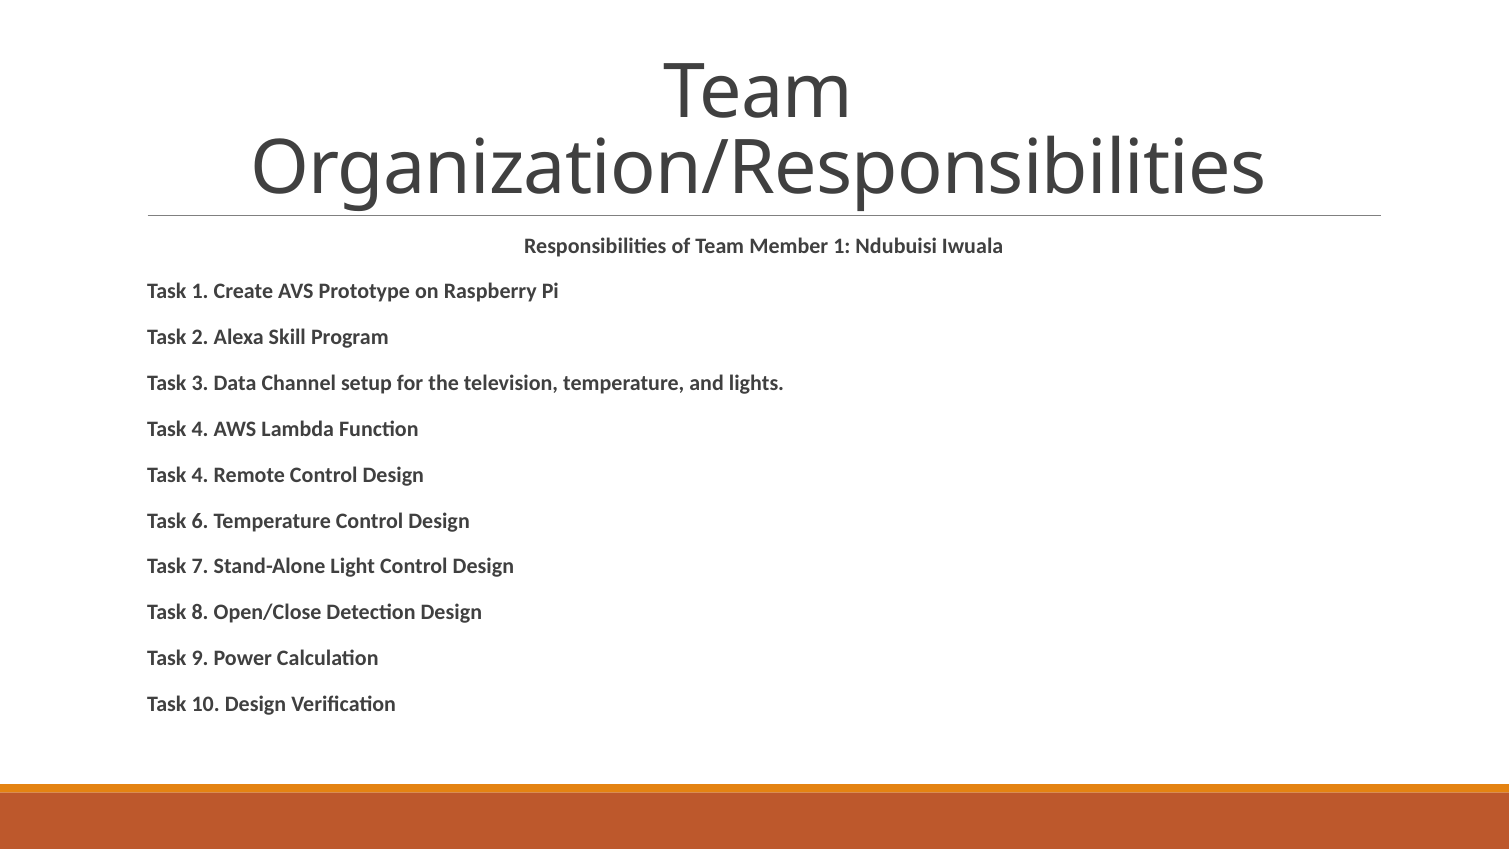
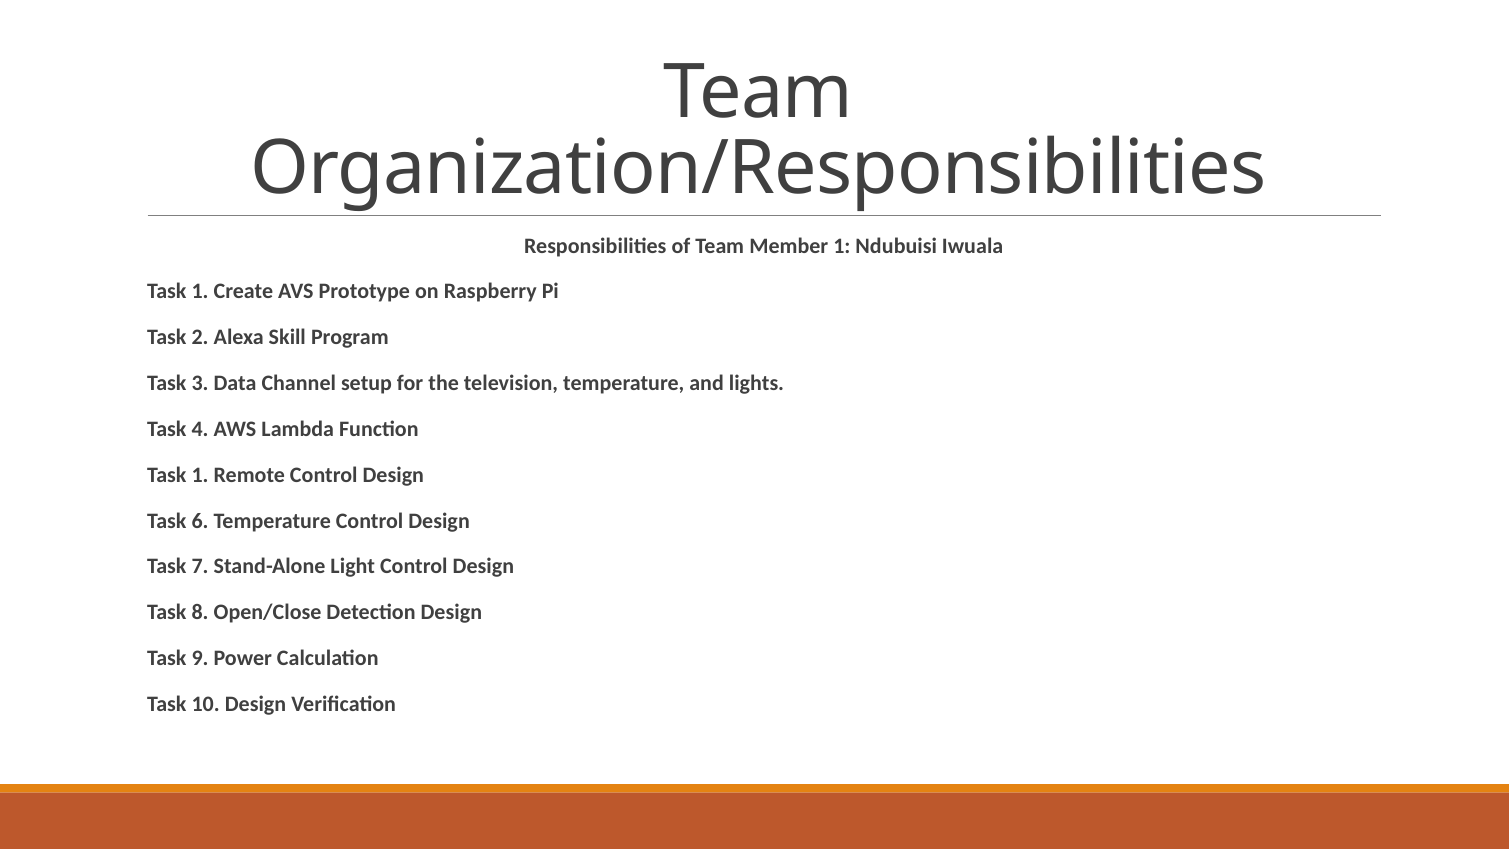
4 at (200, 475): 4 -> 1
